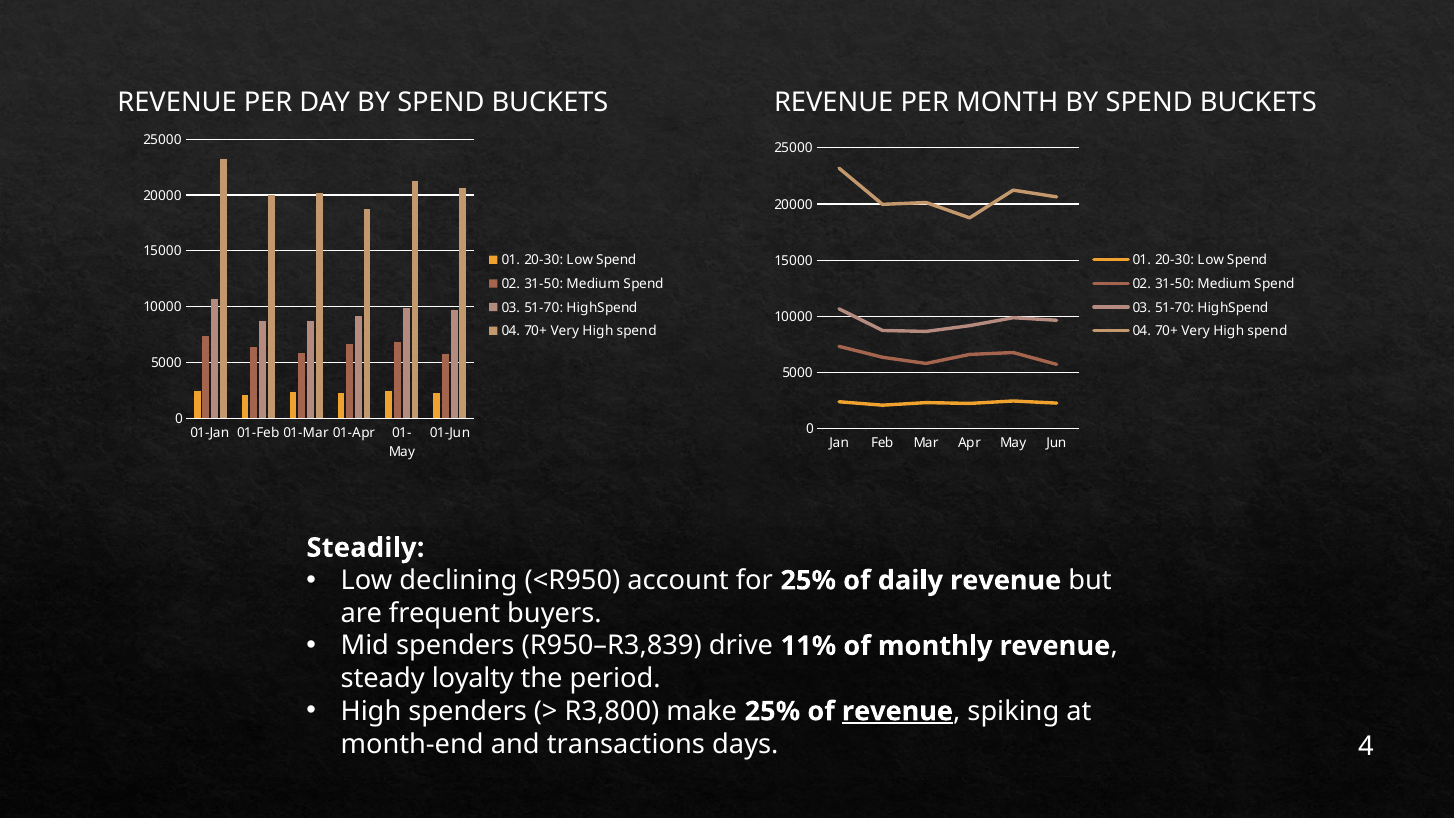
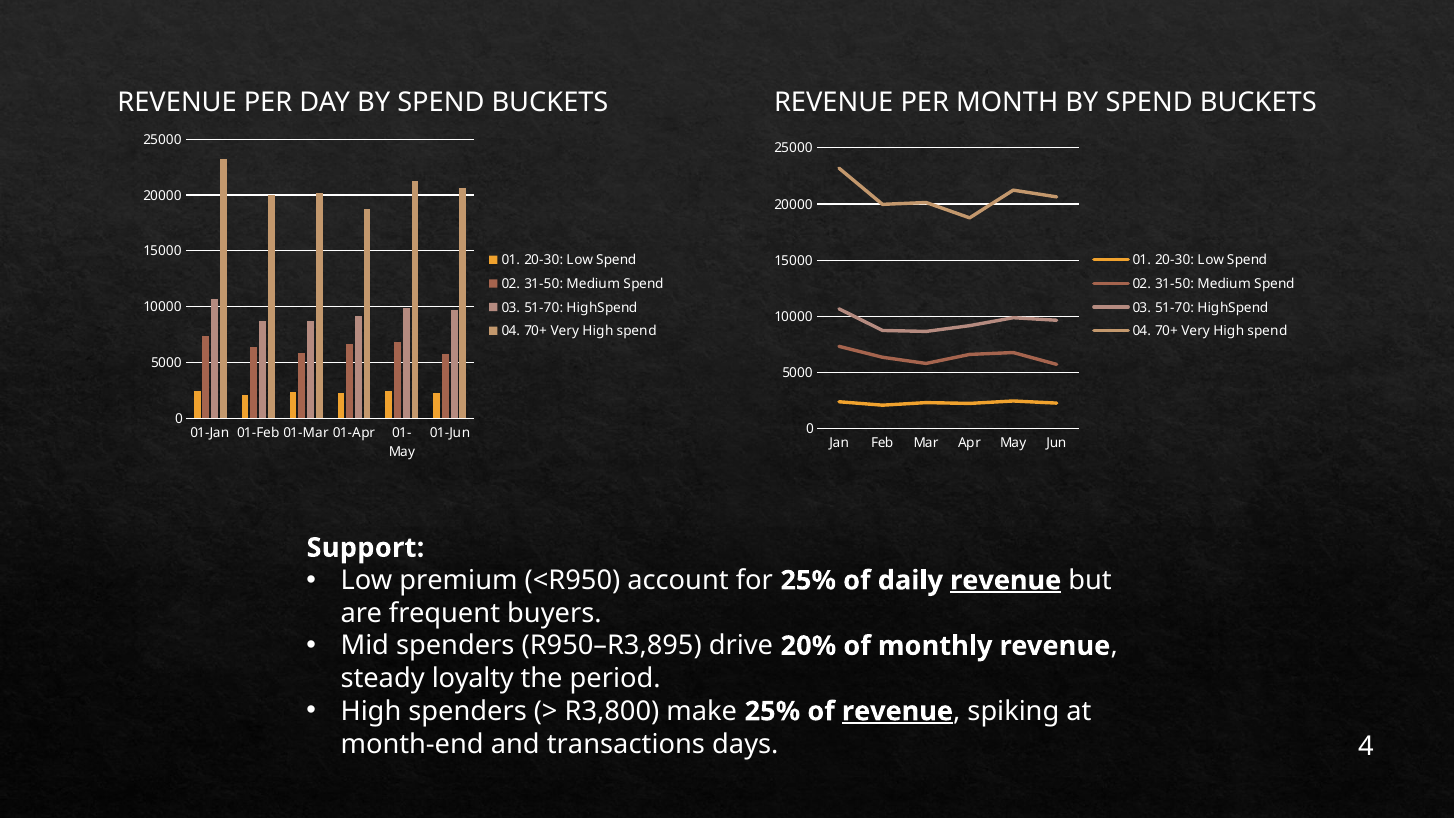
Steadily: Steadily -> Support
declining: declining -> premium
revenue at (1006, 580) underline: none -> present
R950–R3,839: R950–R3,839 -> R950–R3,895
11%: 11% -> 20%
